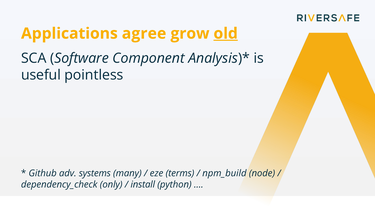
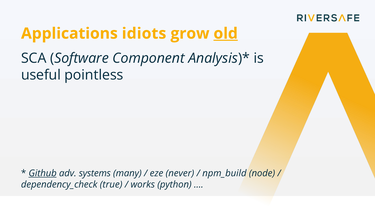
agree: agree -> idiots
Github underline: none -> present
terms: terms -> never
only: only -> true
install: install -> works
